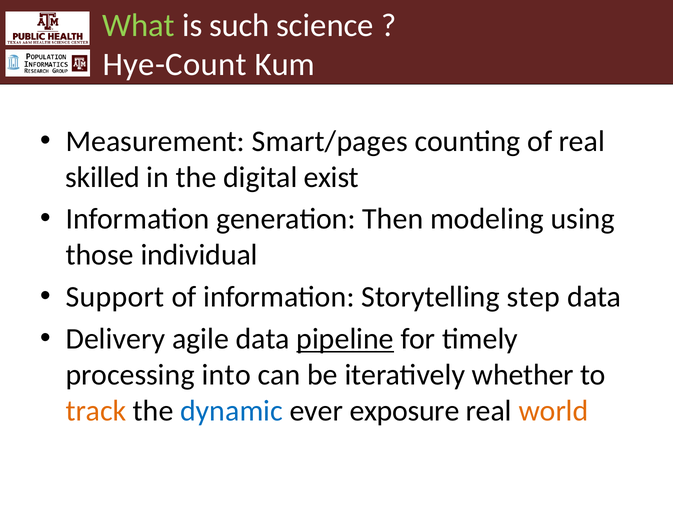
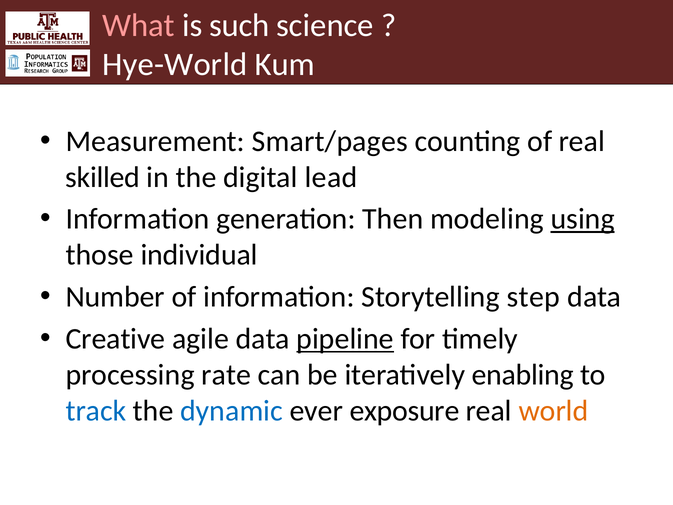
What colour: light green -> pink
Hye-Count: Hye-Count -> Hye-World
exist: exist -> lead
using underline: none -> present
Support: Support -> Number
Delivery: Delivery -> Creative
into: into -> rate
whether: whether -> enabling
track colour: orange -> blue
